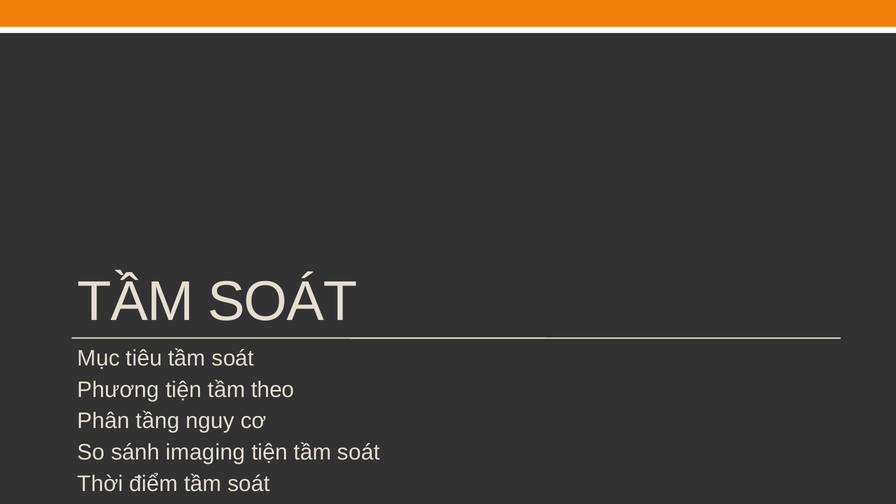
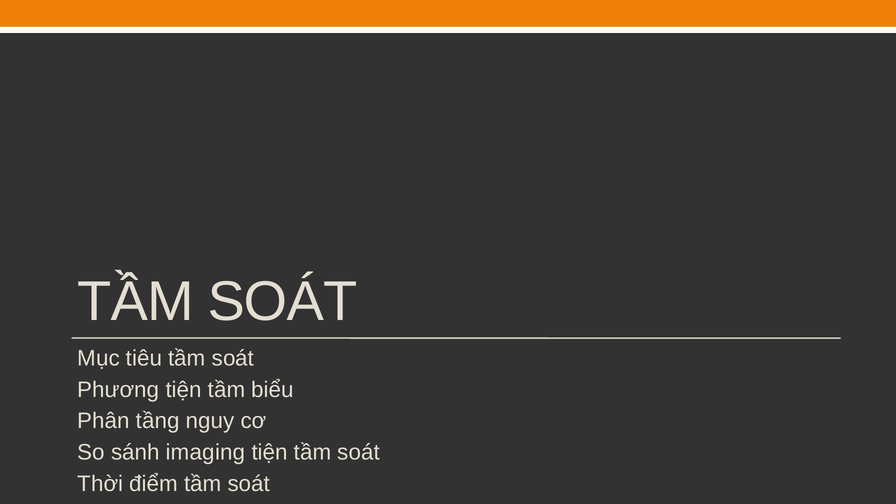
theo: theo -> biểu
